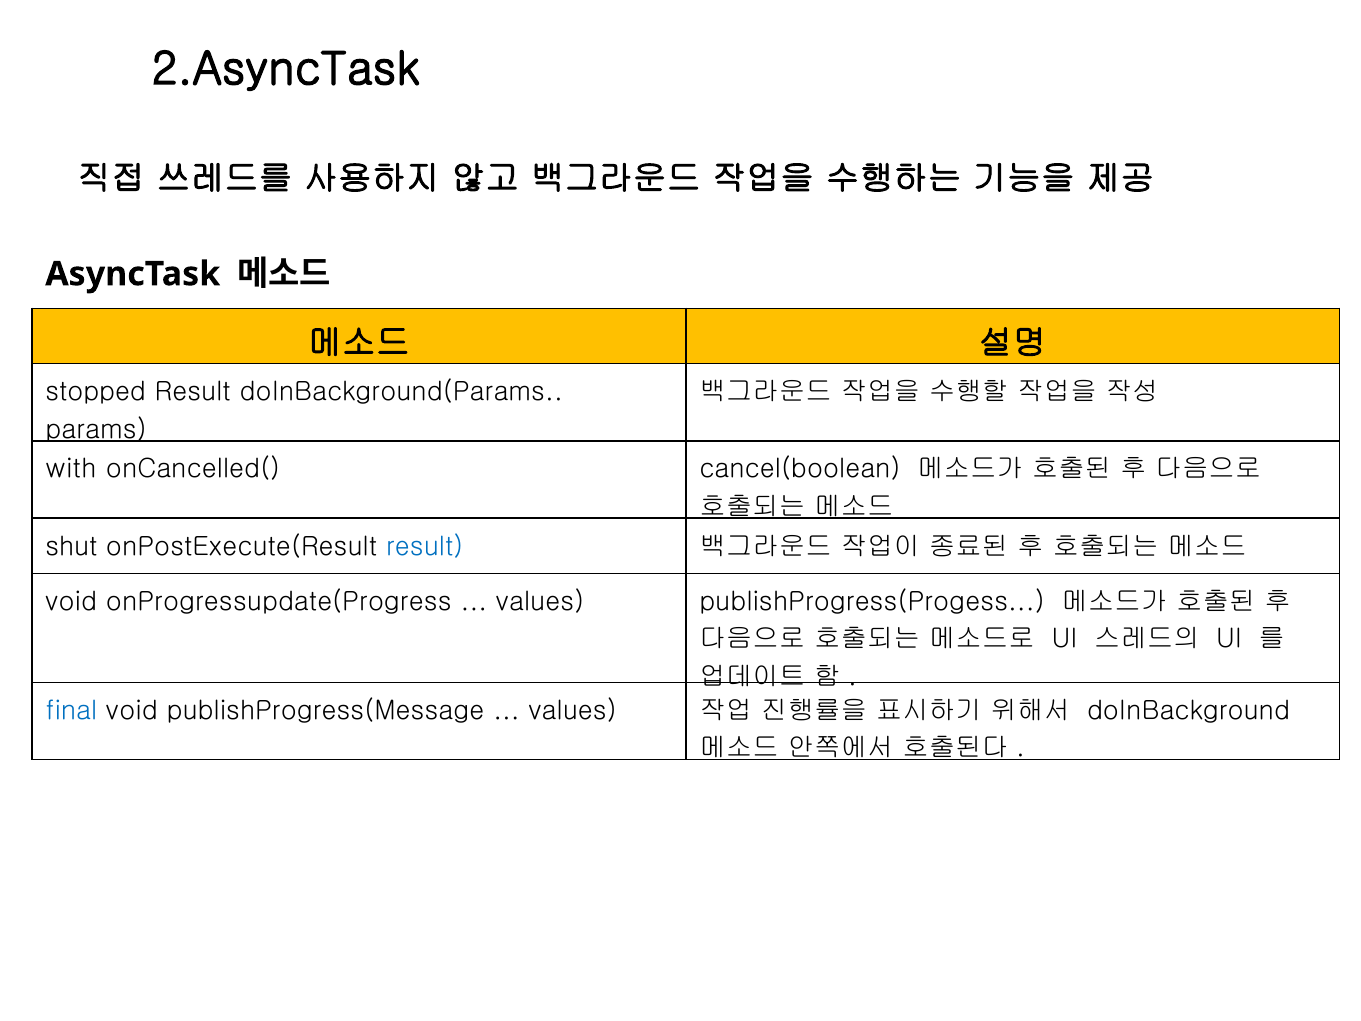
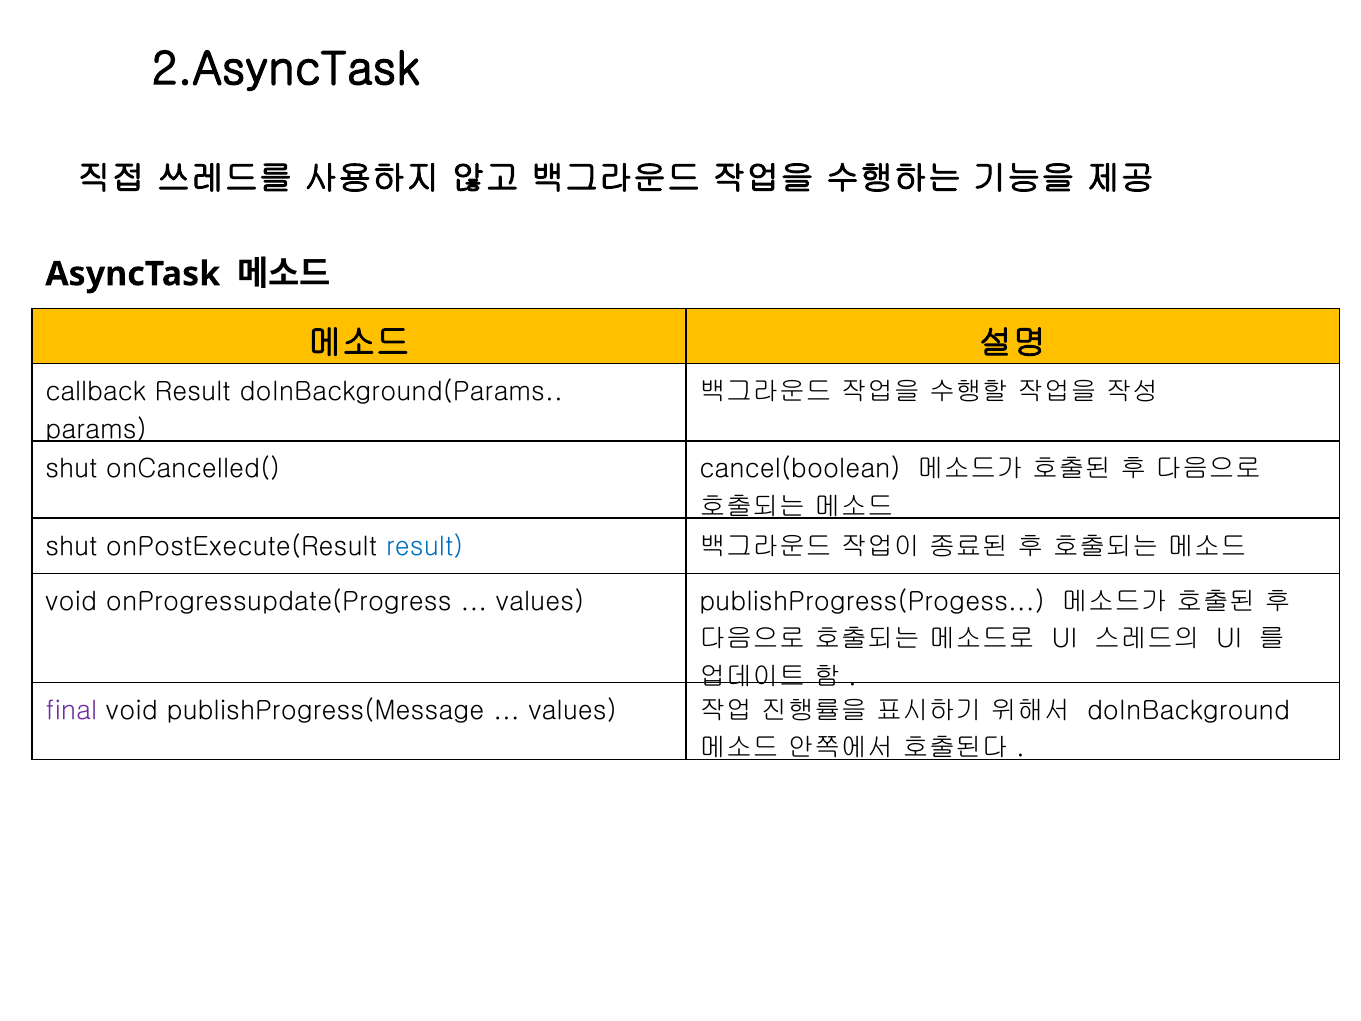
stopped: stopped -> callback
with at (71, 469): with -> shut
final colour: blue -> purple
